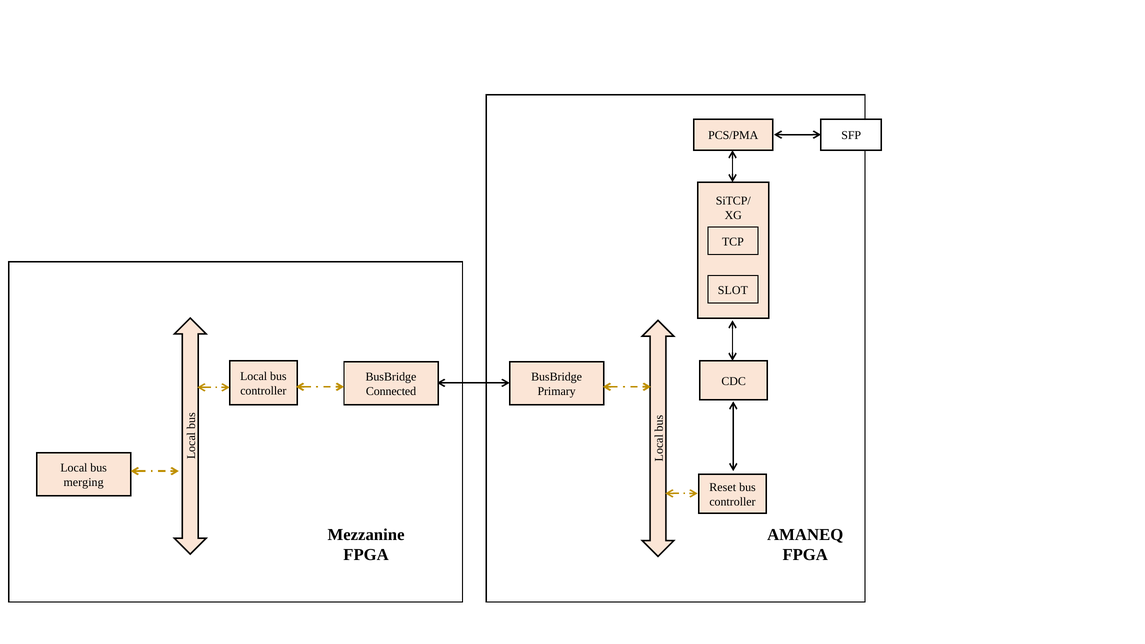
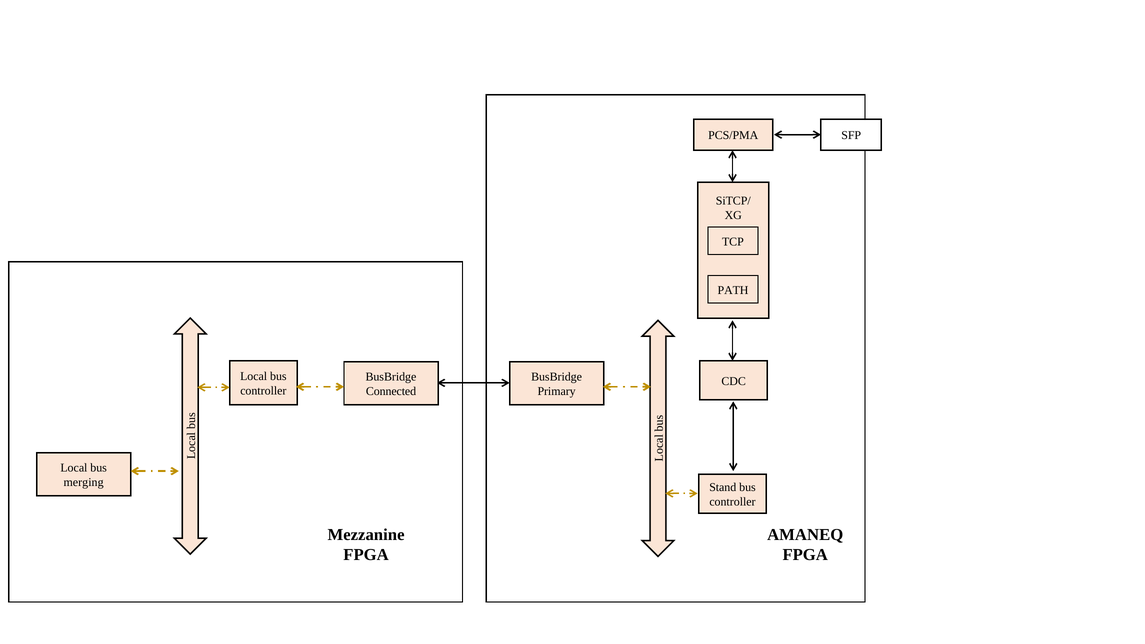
SLOT: SLOT -> PATH
Reset: Reset -> Stand
